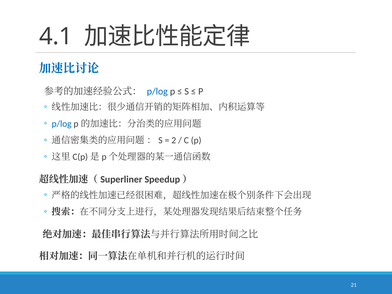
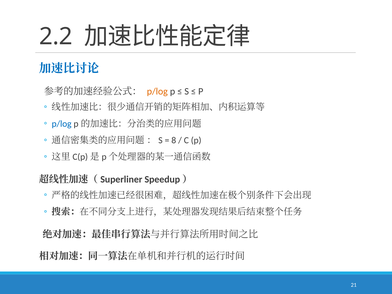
4.1: 4.1 -> 2.2
p/log at (157, 91) colour: blue -> orange
2: 2 -> 8
